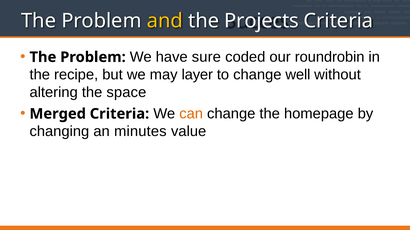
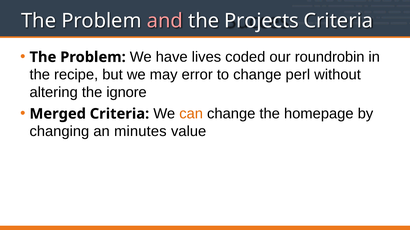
and colour: yellow -> pink
sure: sure -> lives
layer: layer -> error
well: well -> perl
space: space -> ignore
